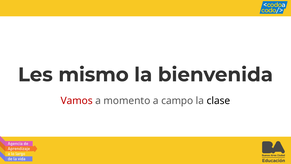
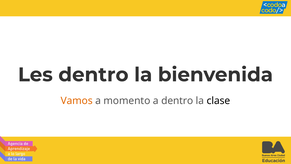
Les mismo: mismo -> dentro
Vamos colour: red -> orange
a campo: campo -> dentro
